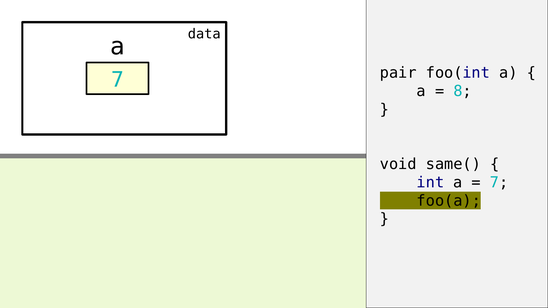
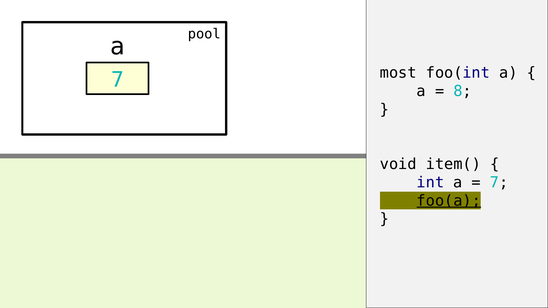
data: data -> pool
pair: pair -> most
same(: same( -> item(
foo(a underline: none -> present
